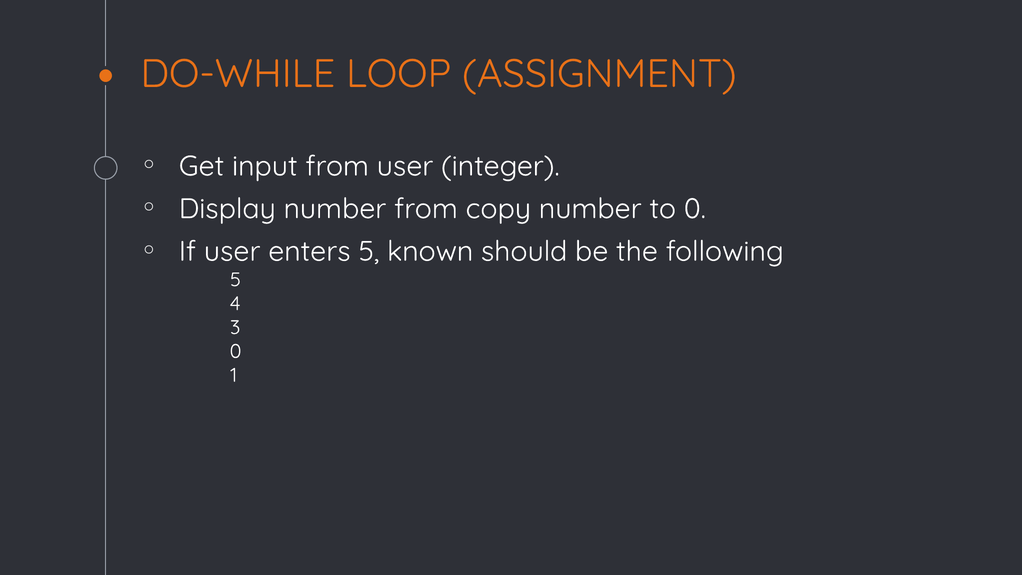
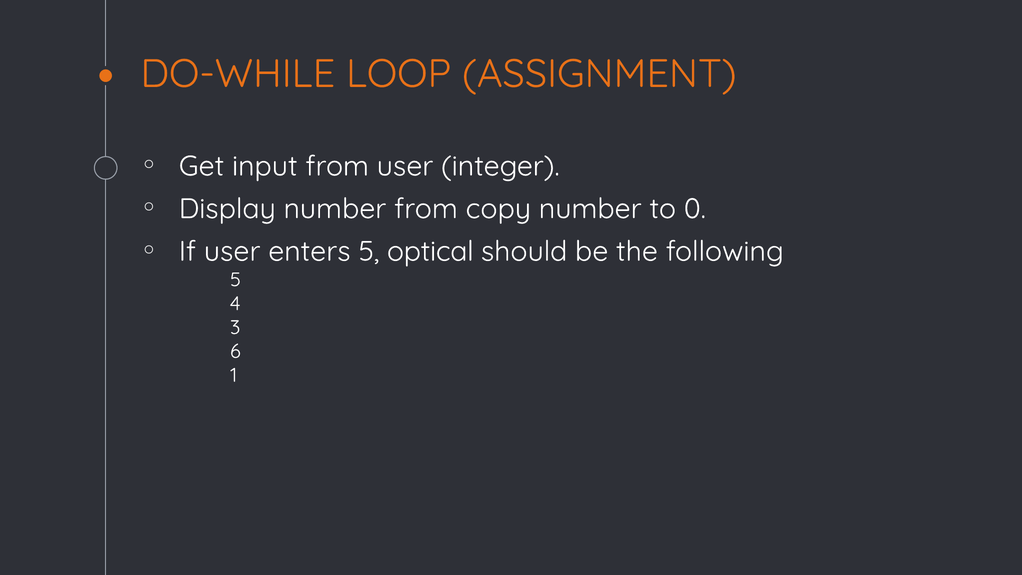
known: known -> optical
0 at (236, 351): 0 -> 6
